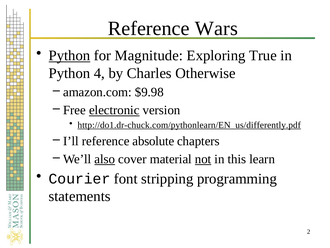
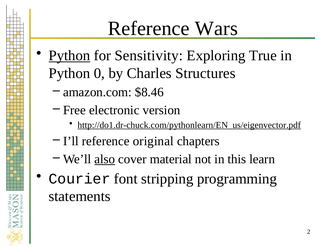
Magnitude: Magnitude -> Sensitivity
4: 4 -> 0
Otherwise: Otherwise -> Structures
$9.98: $9.98 -> $8.46
electronic underline: present -> none
http://do1.dr-chuck.com/pythonlearn/EN_us/differently.pdf: http://do1.dr-chuck.com/pythonlearn/EN_us/differently.pdf -> http://do1.dr-chuck.com/pythonlearn/EN_us/eigenvector.pdf
absolute: absolute -> original
not underline: present -> none
